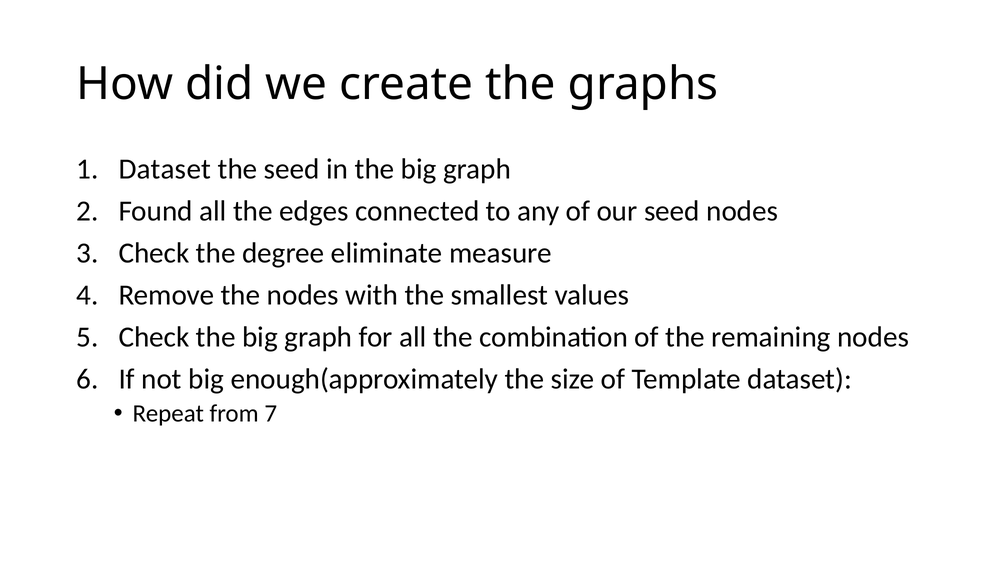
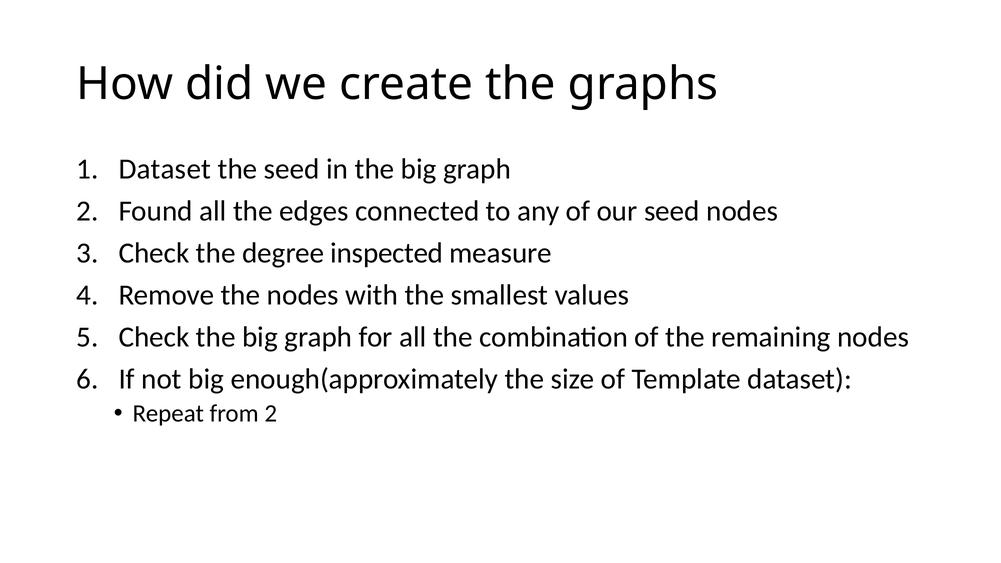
eliminate: eliminate -> inspected
from 7: 7 -> 2
